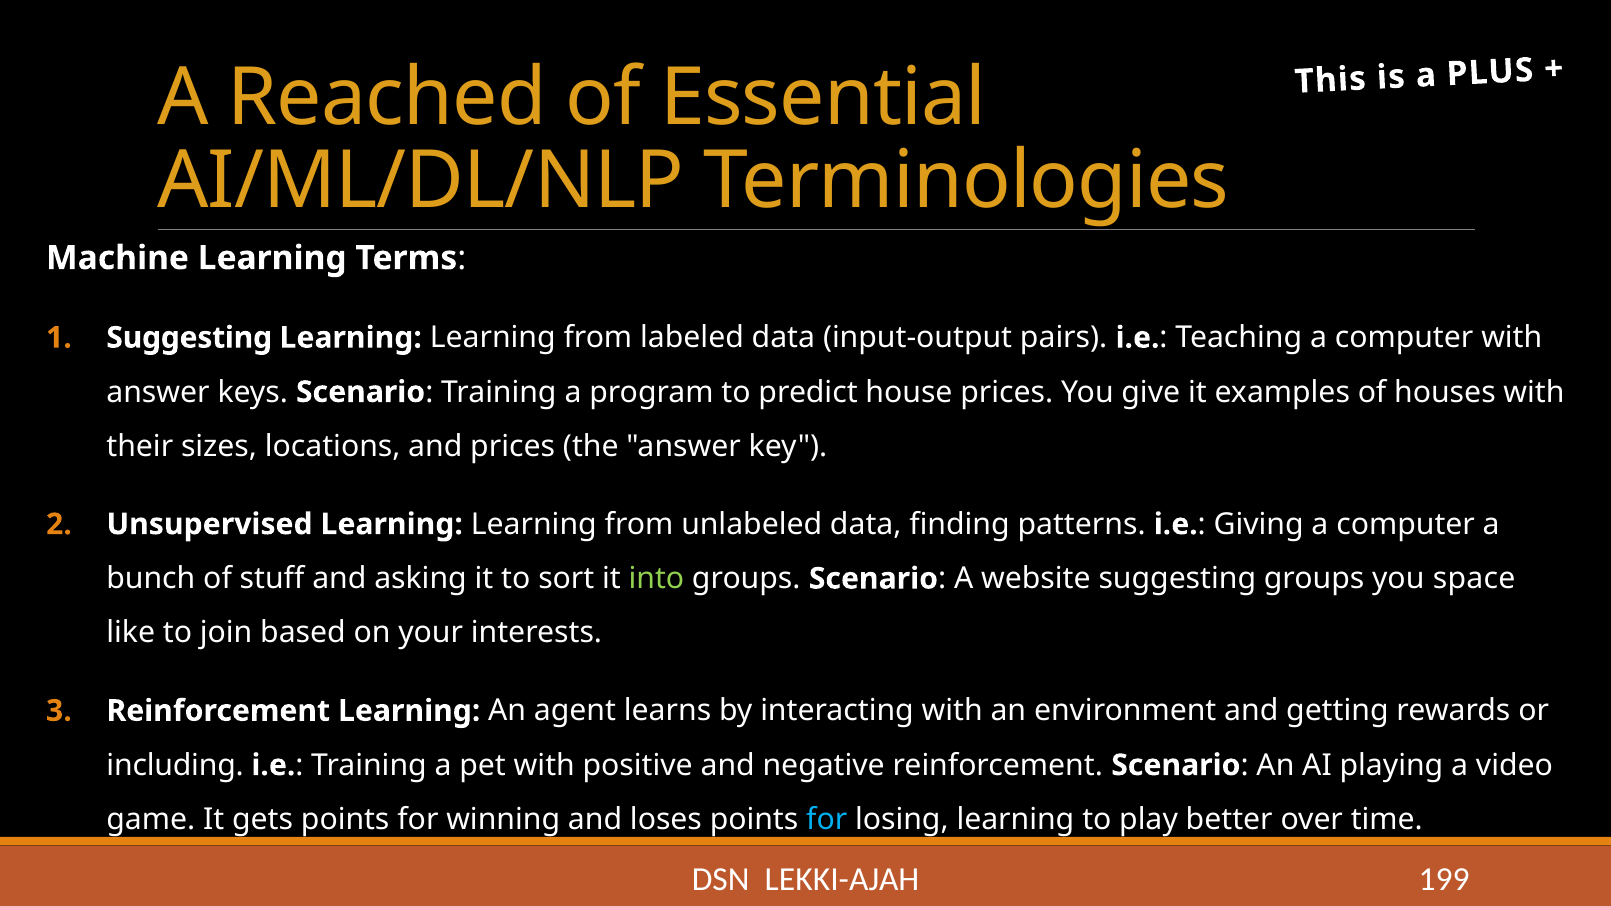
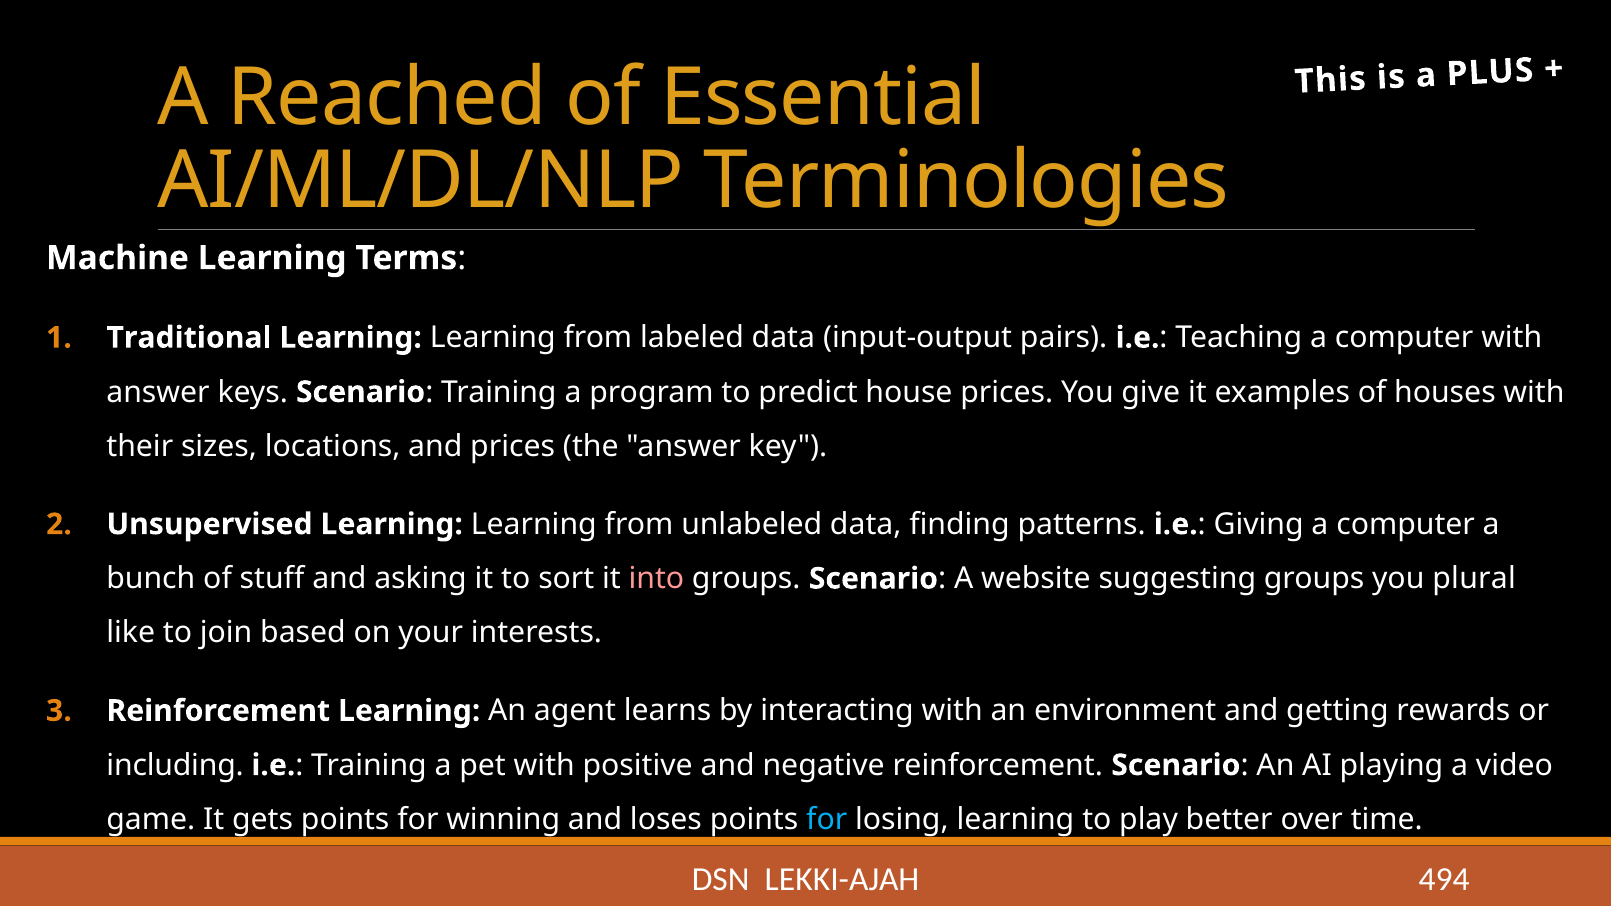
Suggesting at (189, 338): Suggesting -> Traditional
into colour: light green -> pink
space: space -> plural
199: 199 -> 494
